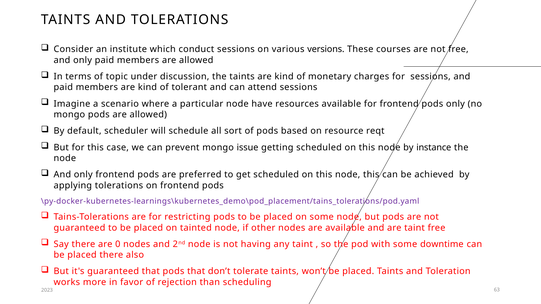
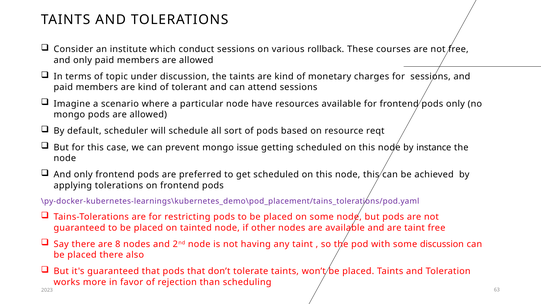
versions: versions -> rollback
0: 0 -> 8
some downtime: downtime -> discussion
